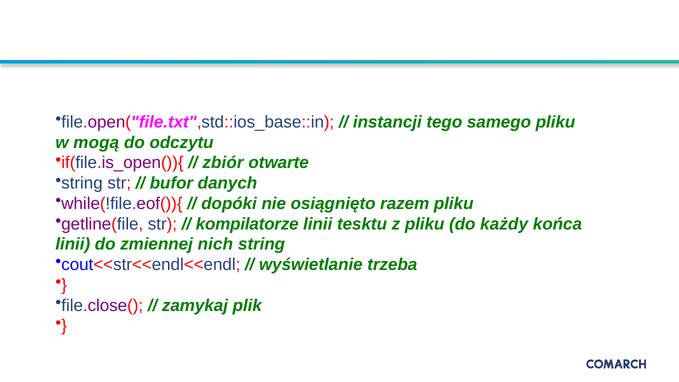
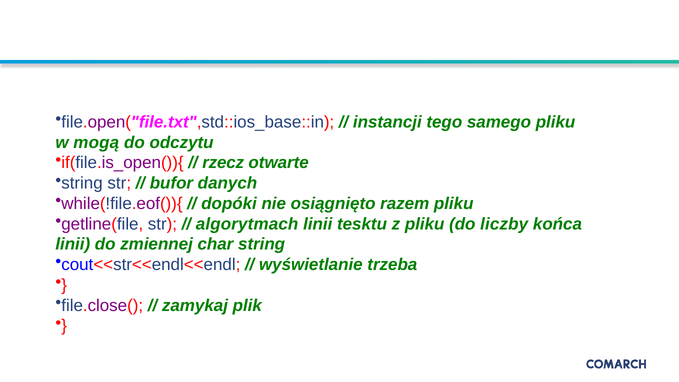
zbiór: zbiór -> rzecz
kompilatorze: kompilatorze -> algorytmach
każdy: każdy -> liczby
nich: nich -> char
